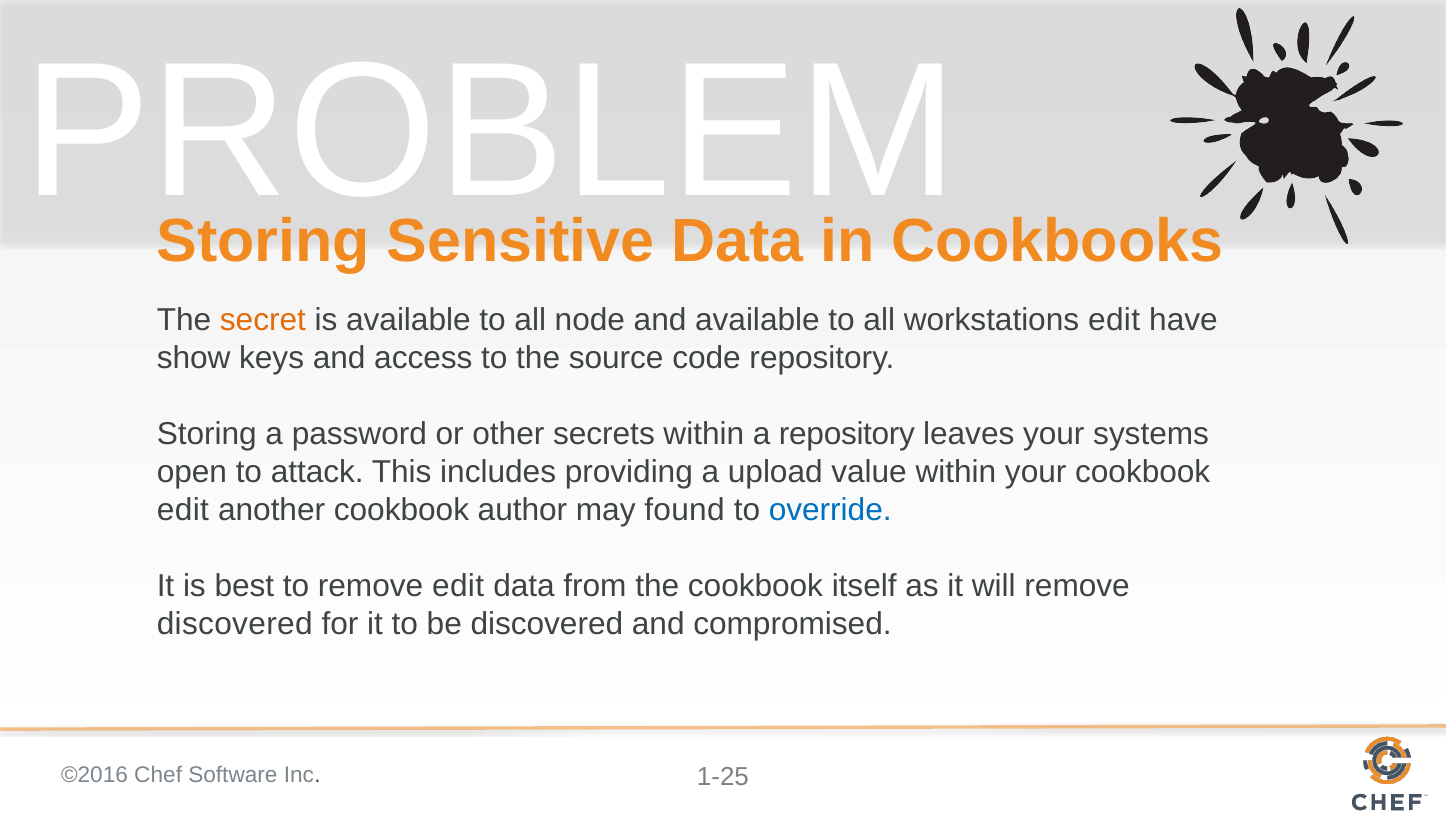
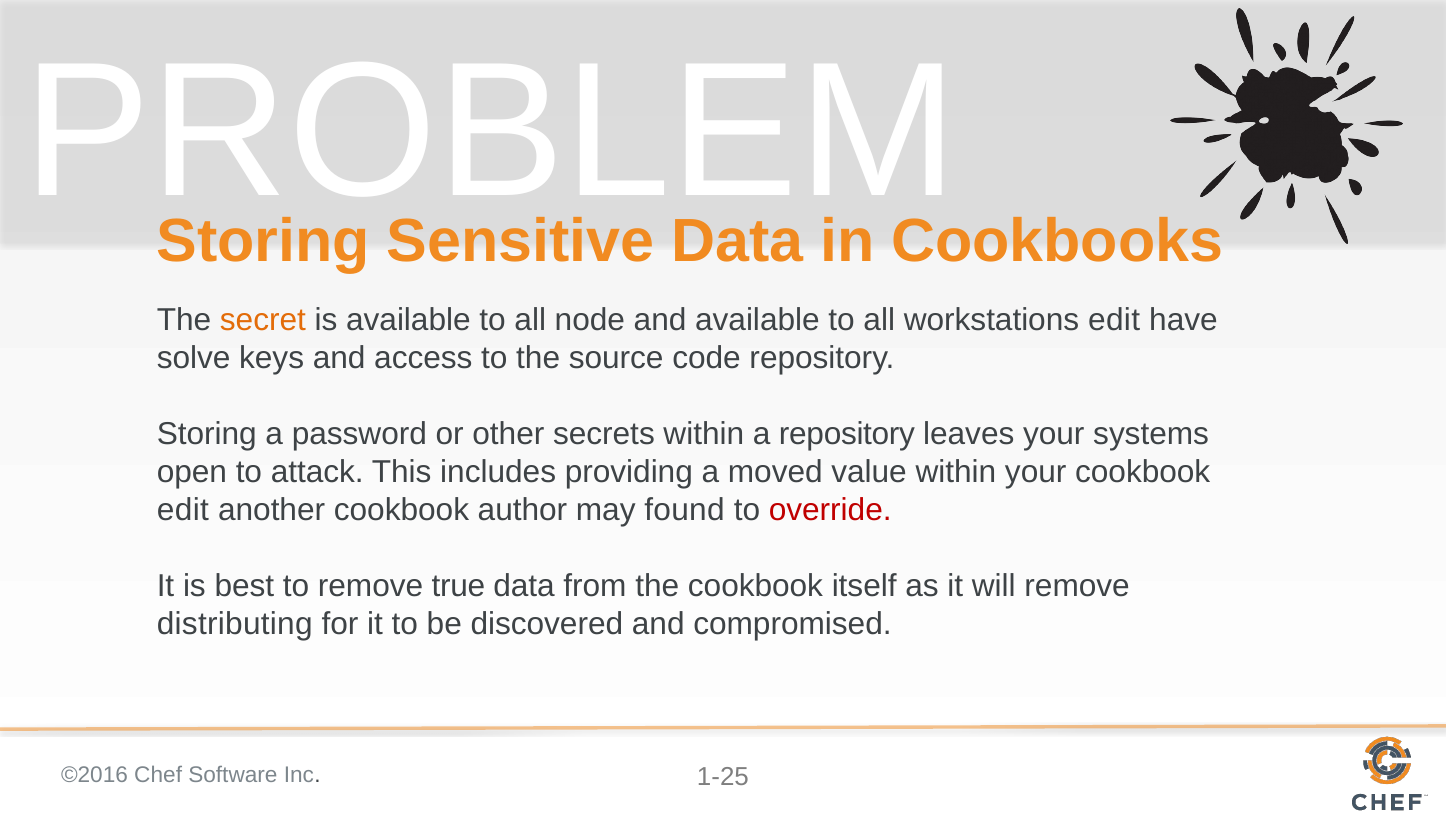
show: show -> solve
upload: upload -> moved
override colour: blue -> red
remove edit: edit -> true
discovered at (235, 624): discovered -> distributing
